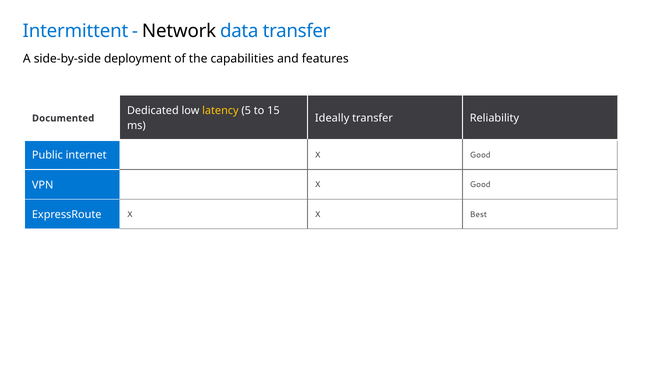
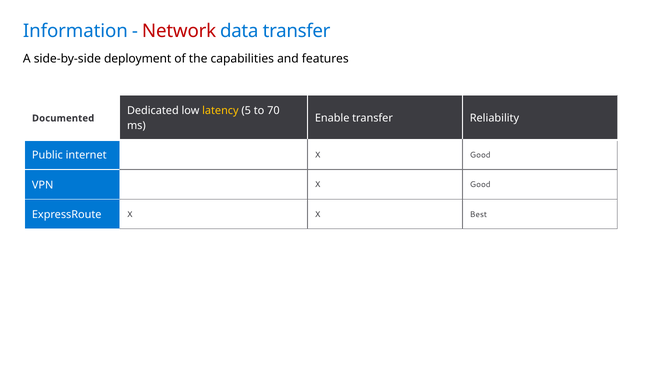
Intermittent: Intermittent -> Information
Network colour: black -> red
15: 15 -> 70
Ideally: Ideally -> Enable
